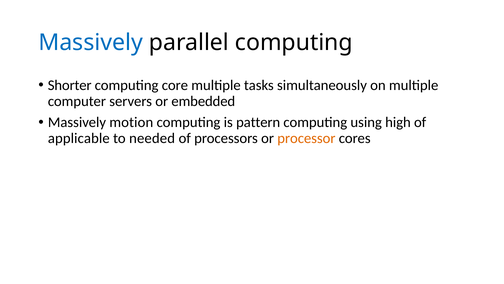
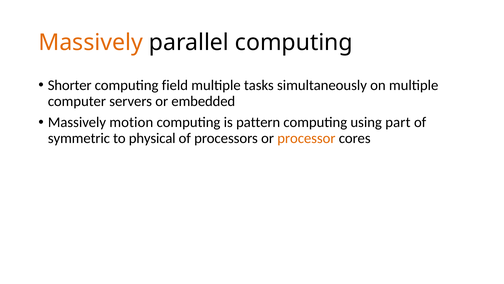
Massively at (91, 42) colour: blue -> orange
core: core -> field
high: high -> part
applicable: applicable -> symmetric
needed: needed -> physical
